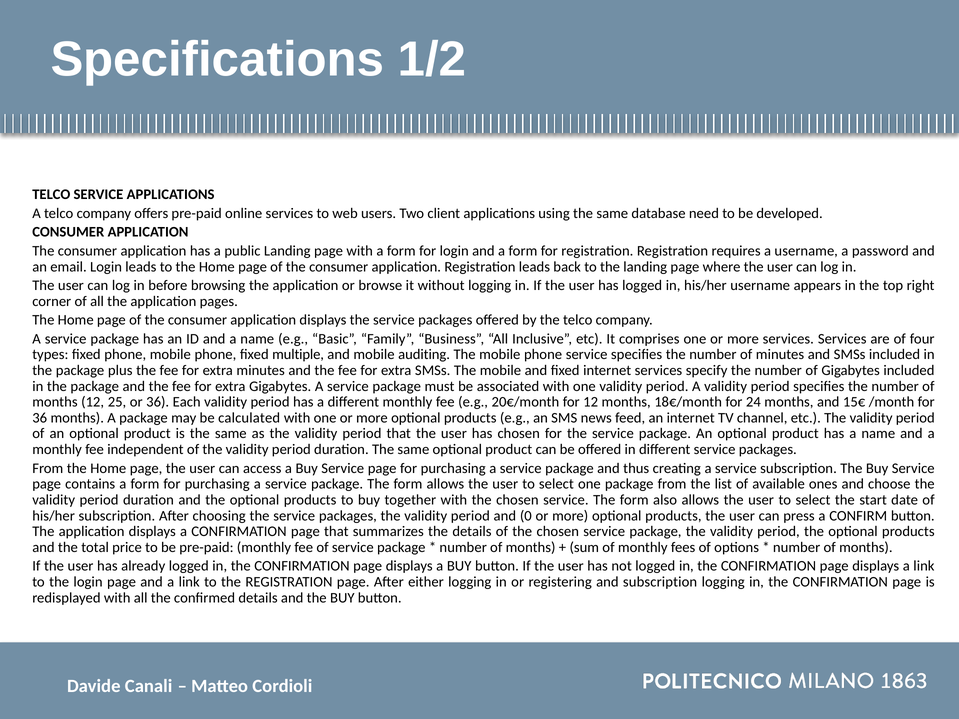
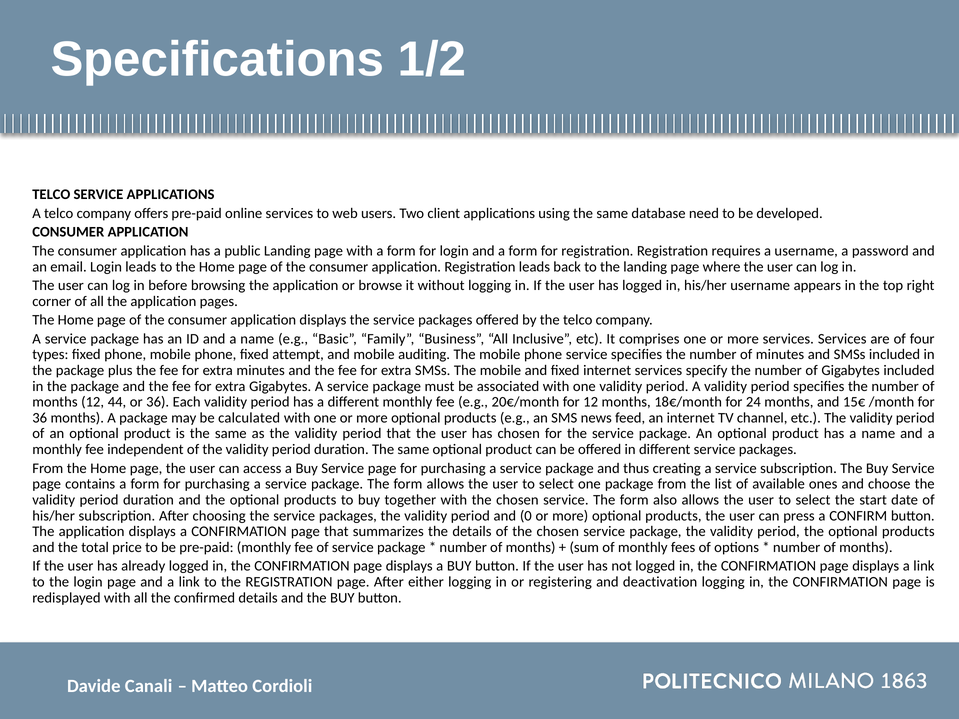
multiple: multiple -> attempt
25: 25 -> 44
and subscription: subscription -> deactivation
